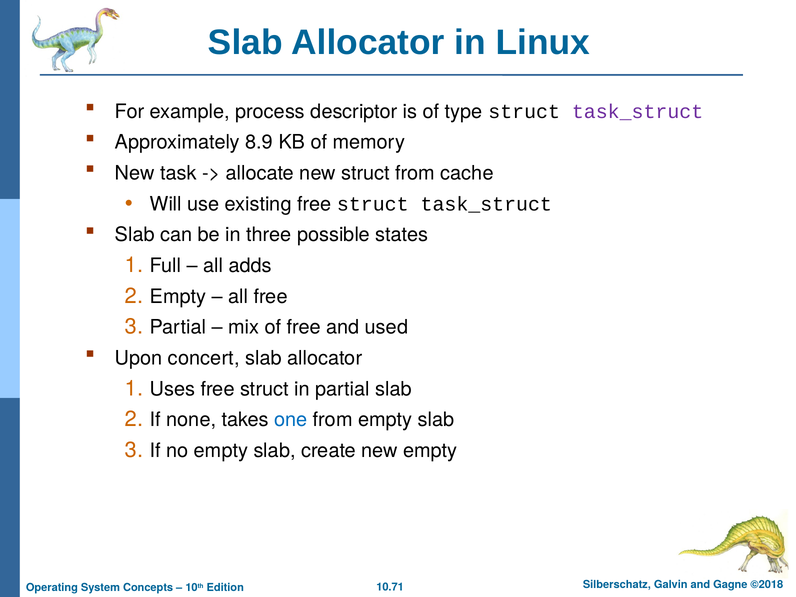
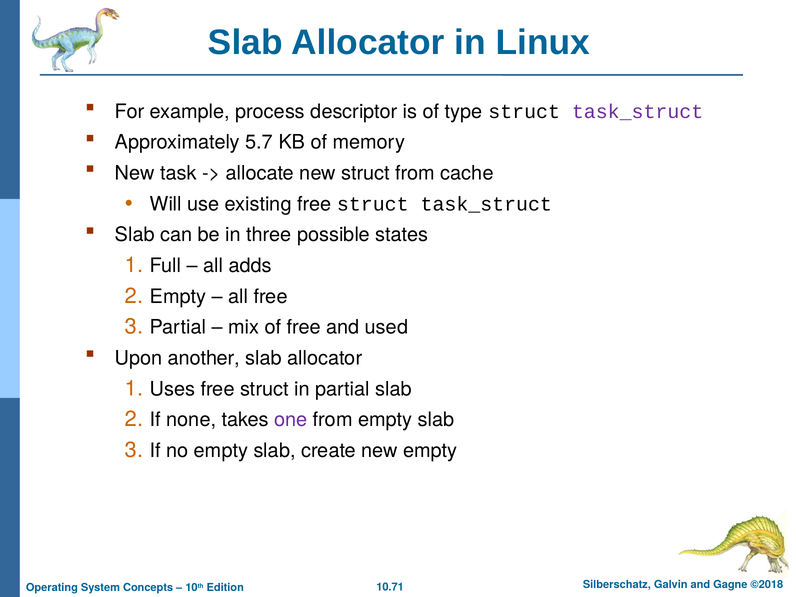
8.9: 8.9 -> 5.7
concert: concert -> another
one colour: blue -> purple
